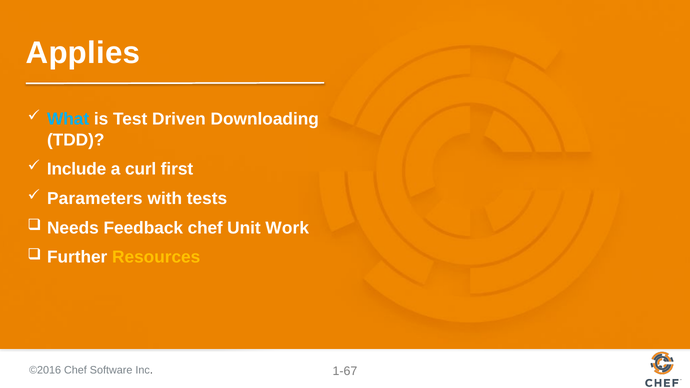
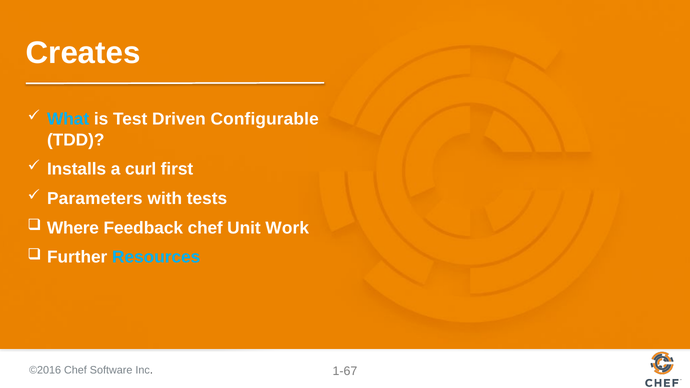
Applies: Applies -> Creates
Downloading: Downloading -> Configurable
Include: Include -> Installs
Needs: Needs -> Where
Resources colour: yellow -> light blue
